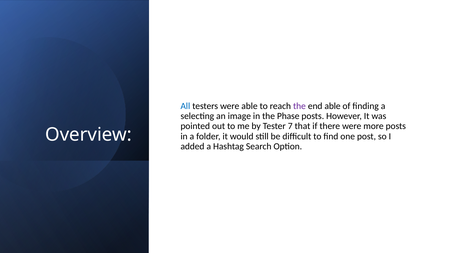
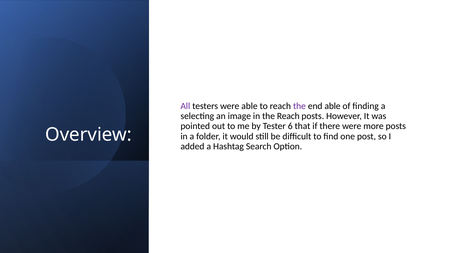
All colour: blue -> purple
the Phase: Phase -> Reach
7: 7 -> 6
